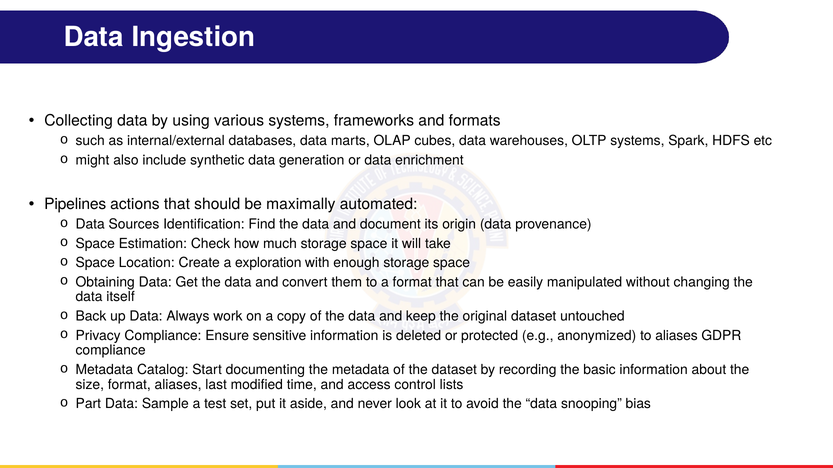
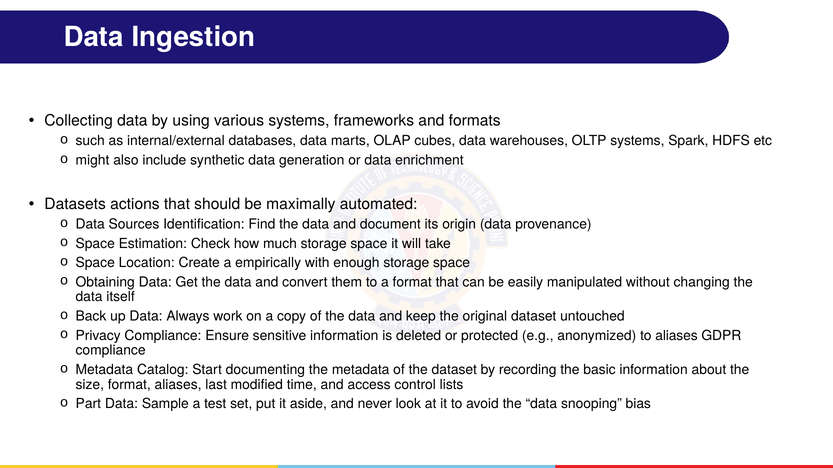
Pipelines: Pipelines -> Datasets
exploration: exploration -> empirically
